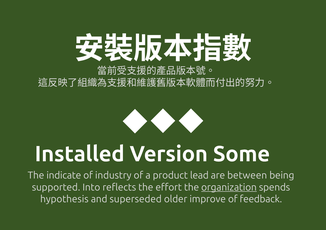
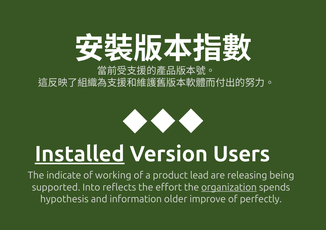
Installed underline: none -> present
Some: Some -> Users
industry: industry -> working
between: between -> releasing
superseded: superseded -> information
feedback: feedback -> perfectly
